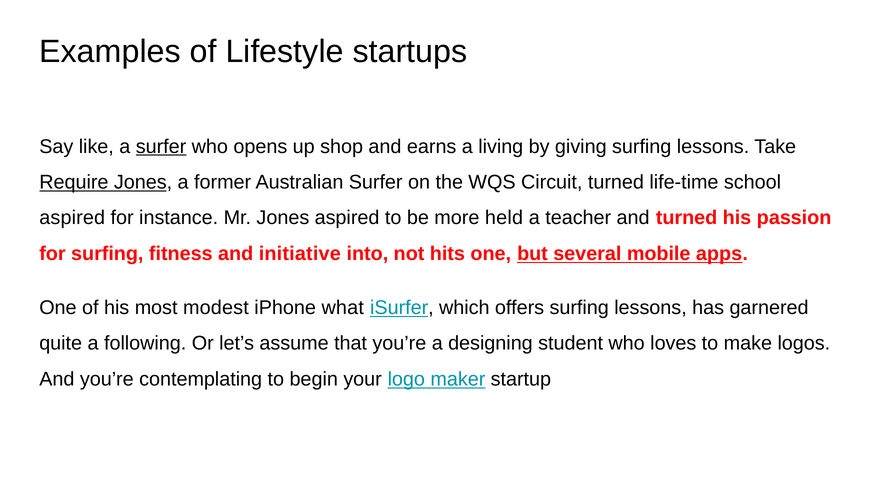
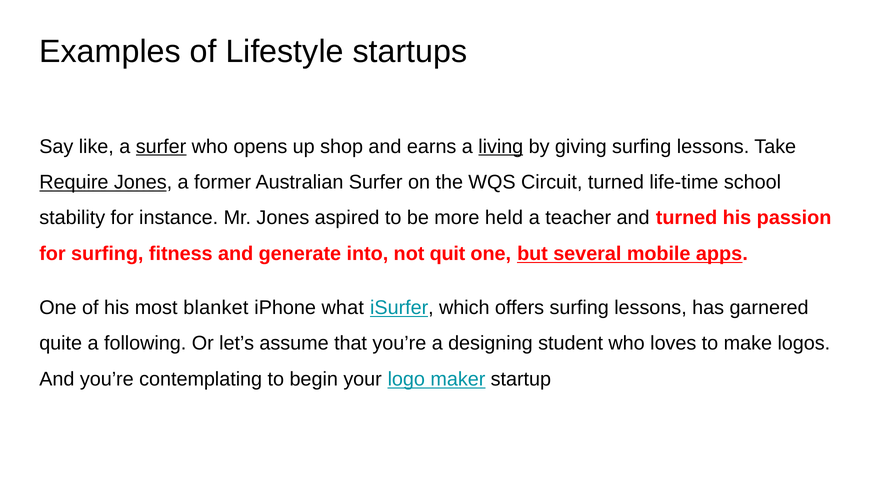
living underline: none -> present
aspired at (72, 218): aspired -> stability
initiative: initiative -> generate
hits: hits -> quit
modest: modest -> blanket
